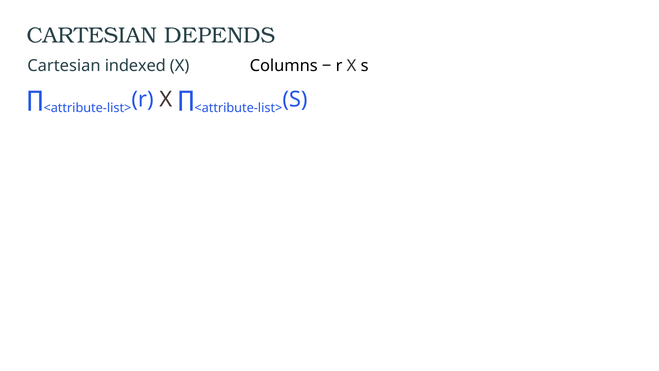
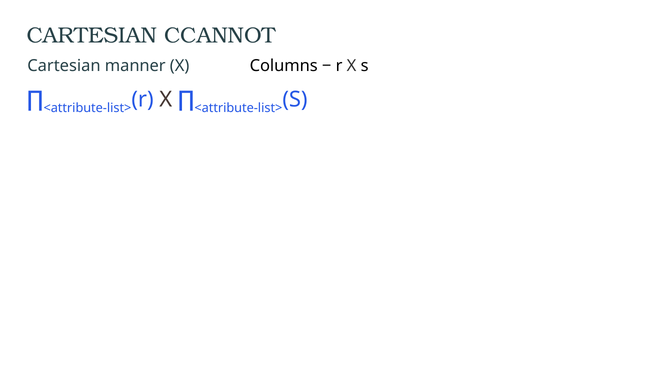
DEPENDS: DEPENDS -> CCANNOT
indexed: indexed -> manner
